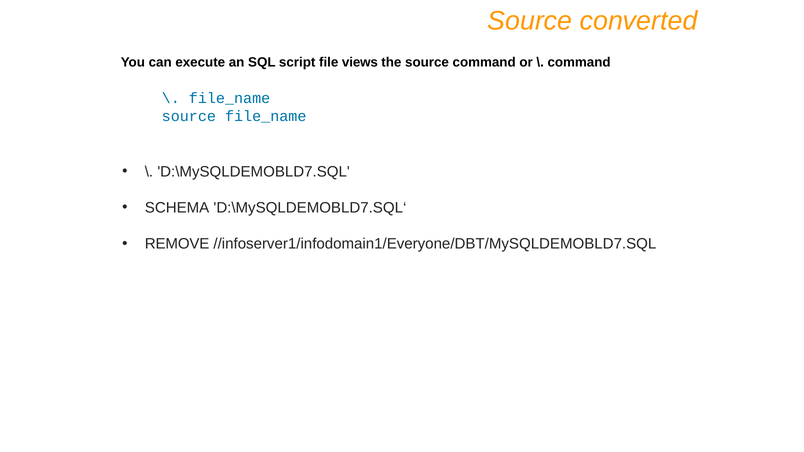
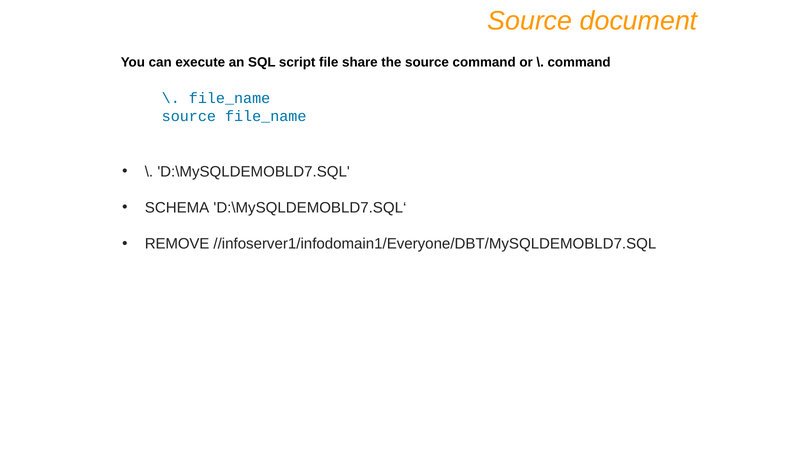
converted: converted -> document
views: views -> share
